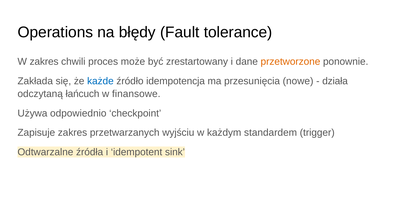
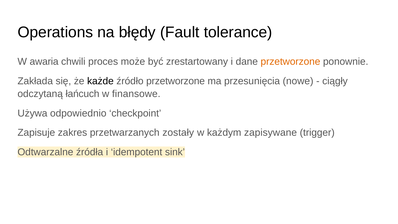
W zakres: zakres -> awaria
każde colour: blue -> black
źródło idempotencja: idempotencja -> przetworzone
działa: działa -> ciągły
wyjściu: wyjściu -> zostały
standardem: standardem -> zapisywane
